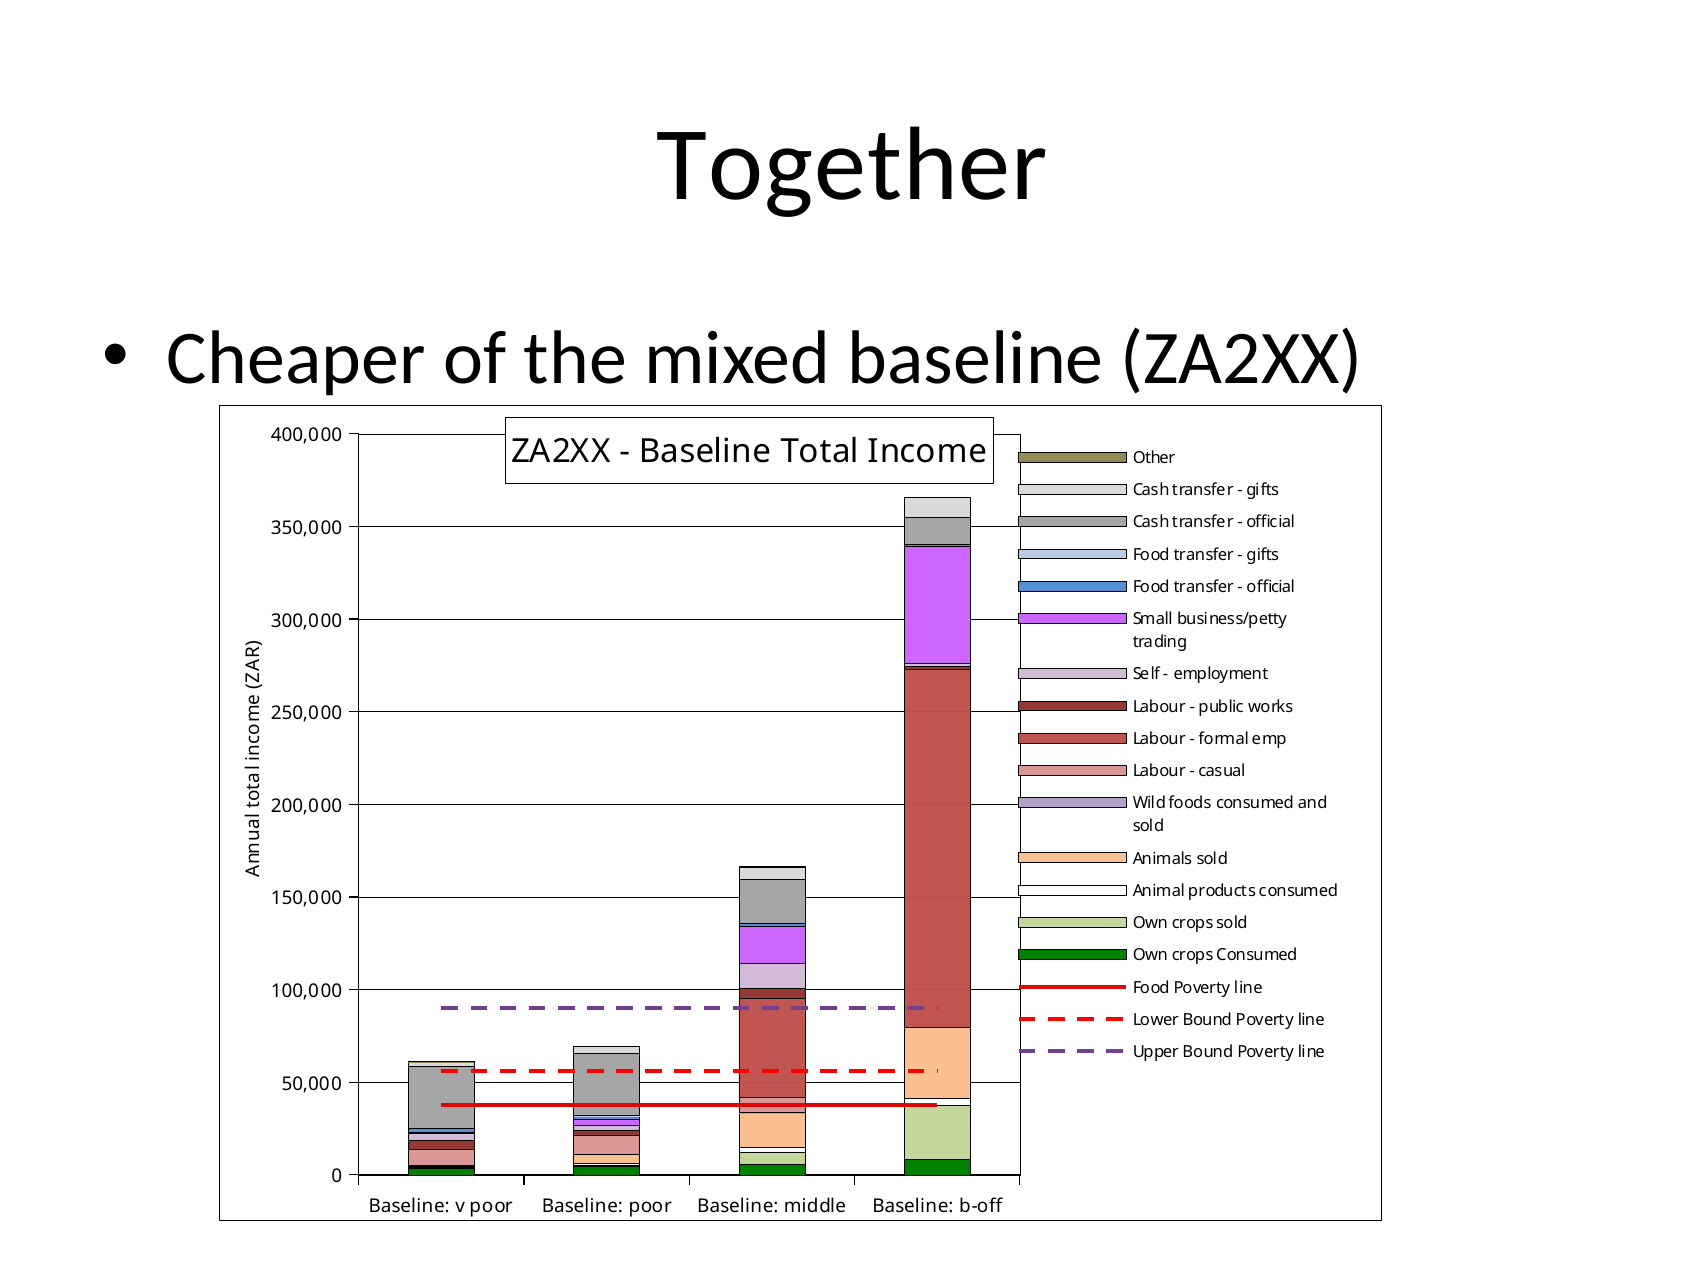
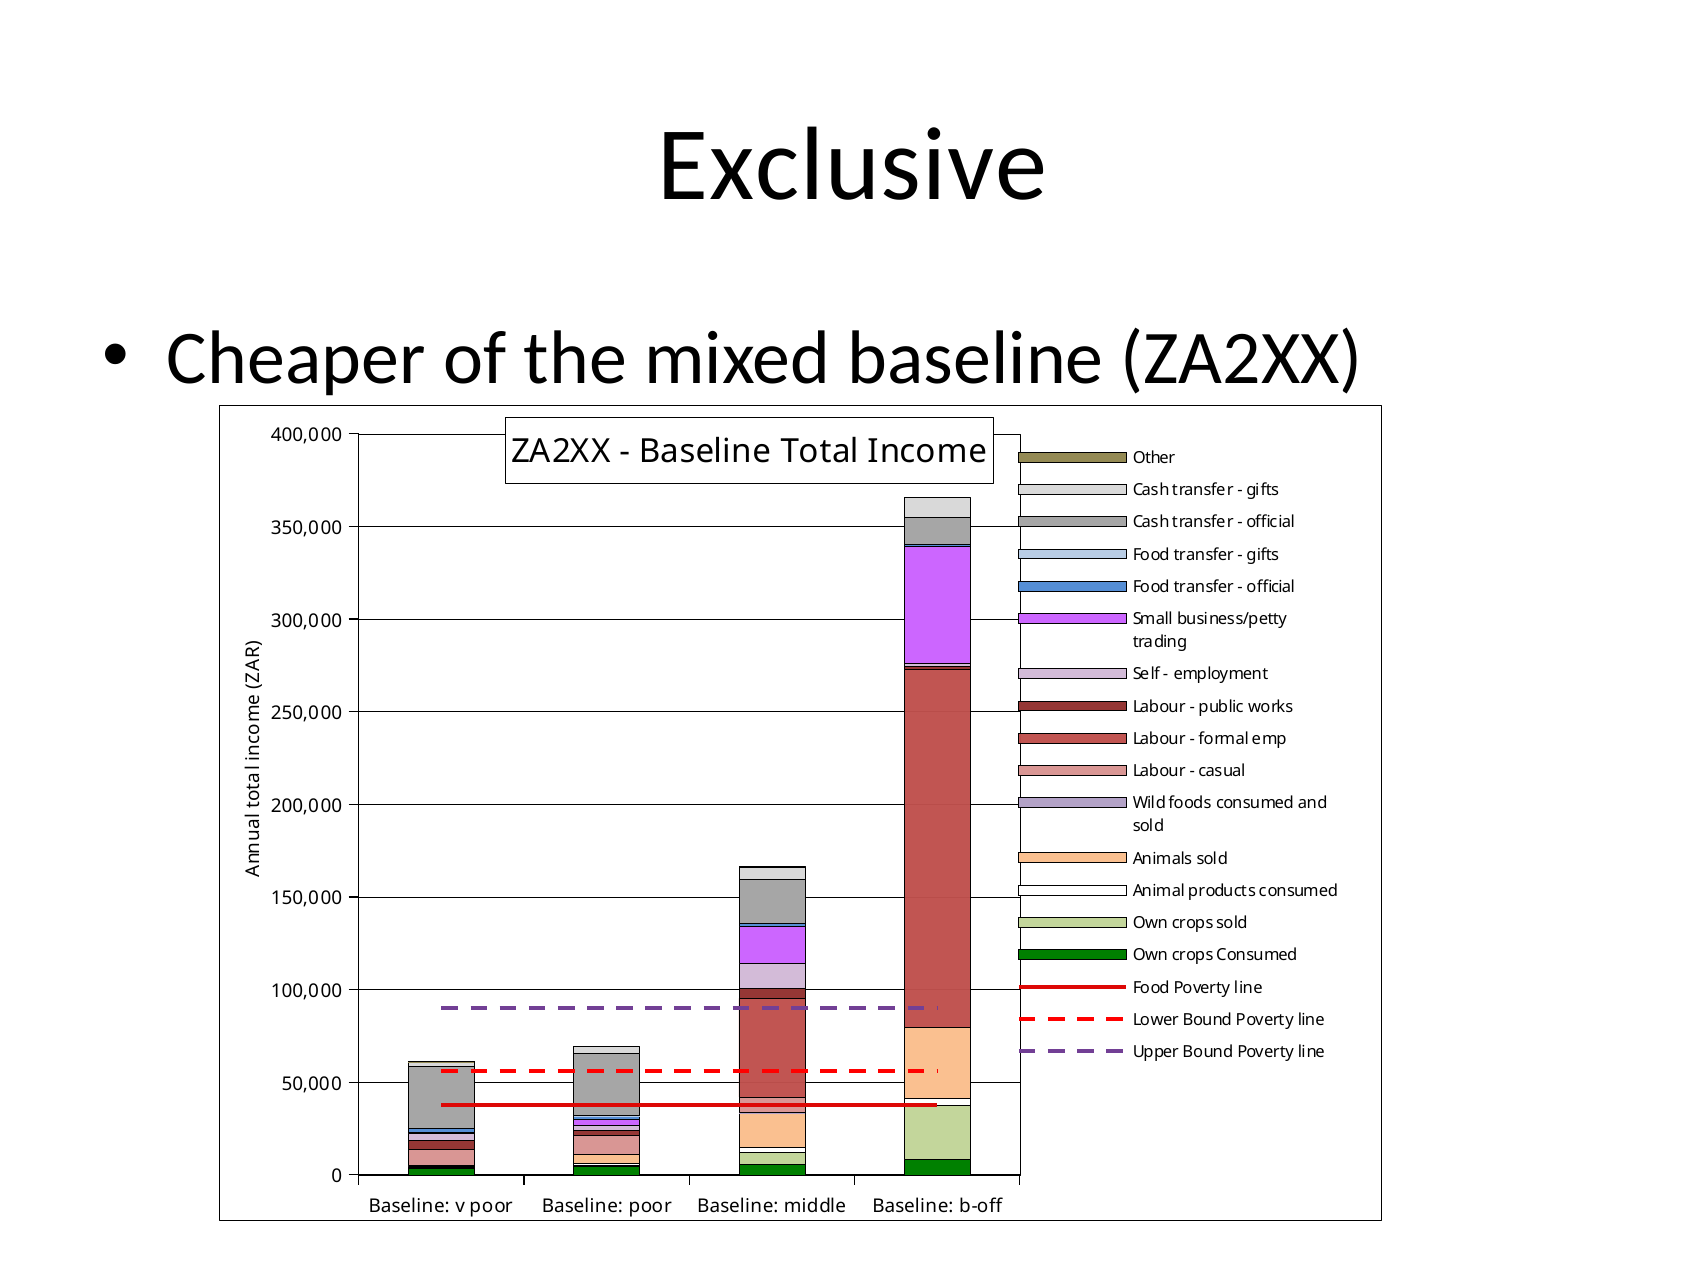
Together: Together -> Exclusive
